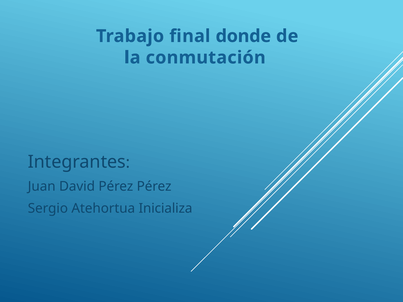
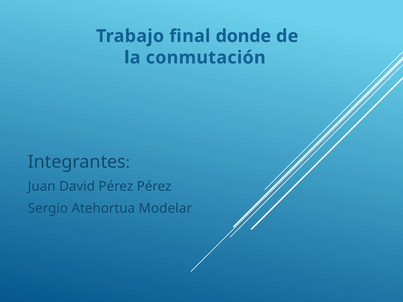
Inicializa: Inicializa -> Modelar
